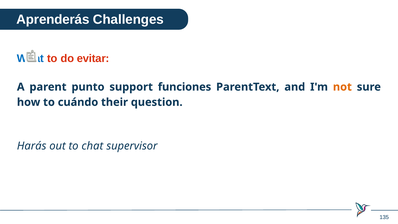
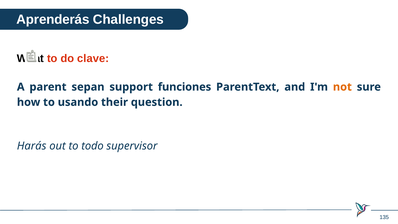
What colour: blue -> black
evitar: evitar -> clave
punto: punto -> sepan
cuándo: cuándo -> usando
chat: chat -> todo
